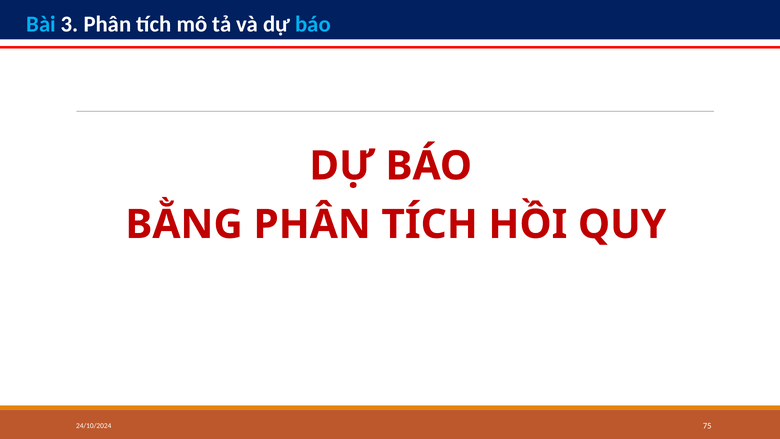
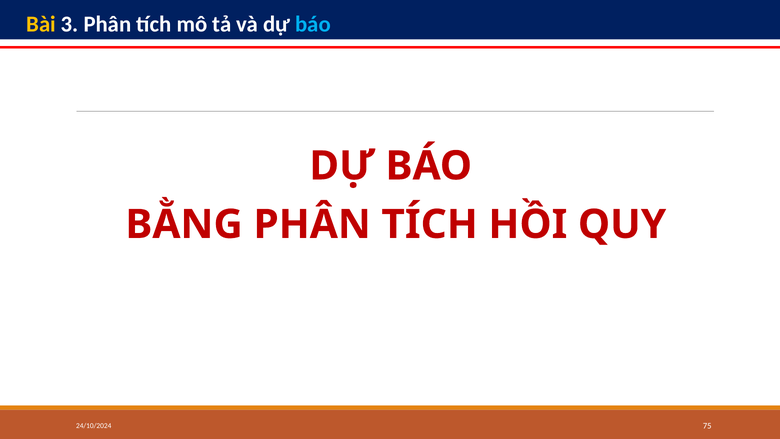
Bài colour: light blue -> yellow
